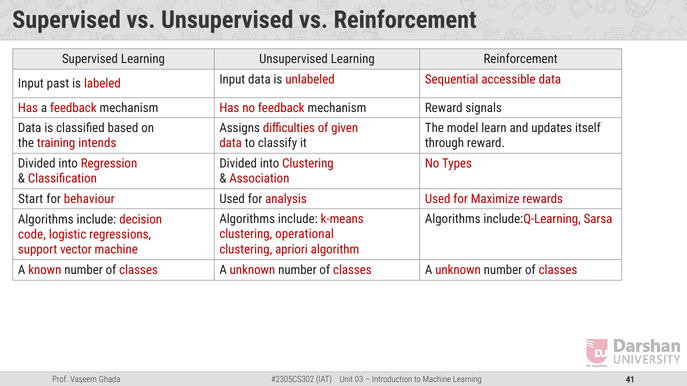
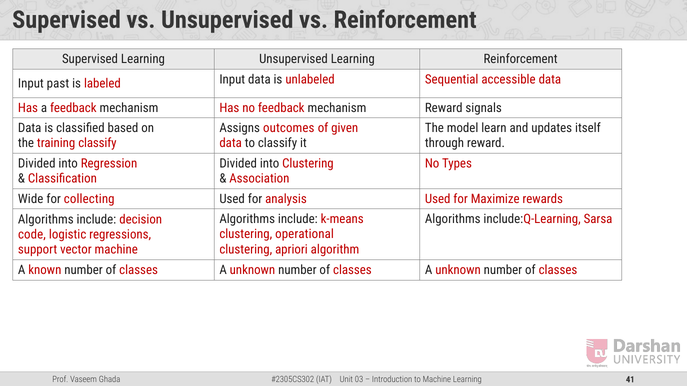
diﬃculties: diﬃculties -> outcomes
training intends: intends -> classify
Start: Start -> Wide
behaviour: behaviour -> collecting
